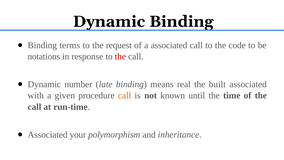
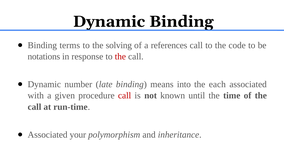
request: request -> solving
a associated: associated -> references
real: real -> into
built: built -> each
call at (125, 95) colour: orange -> red
